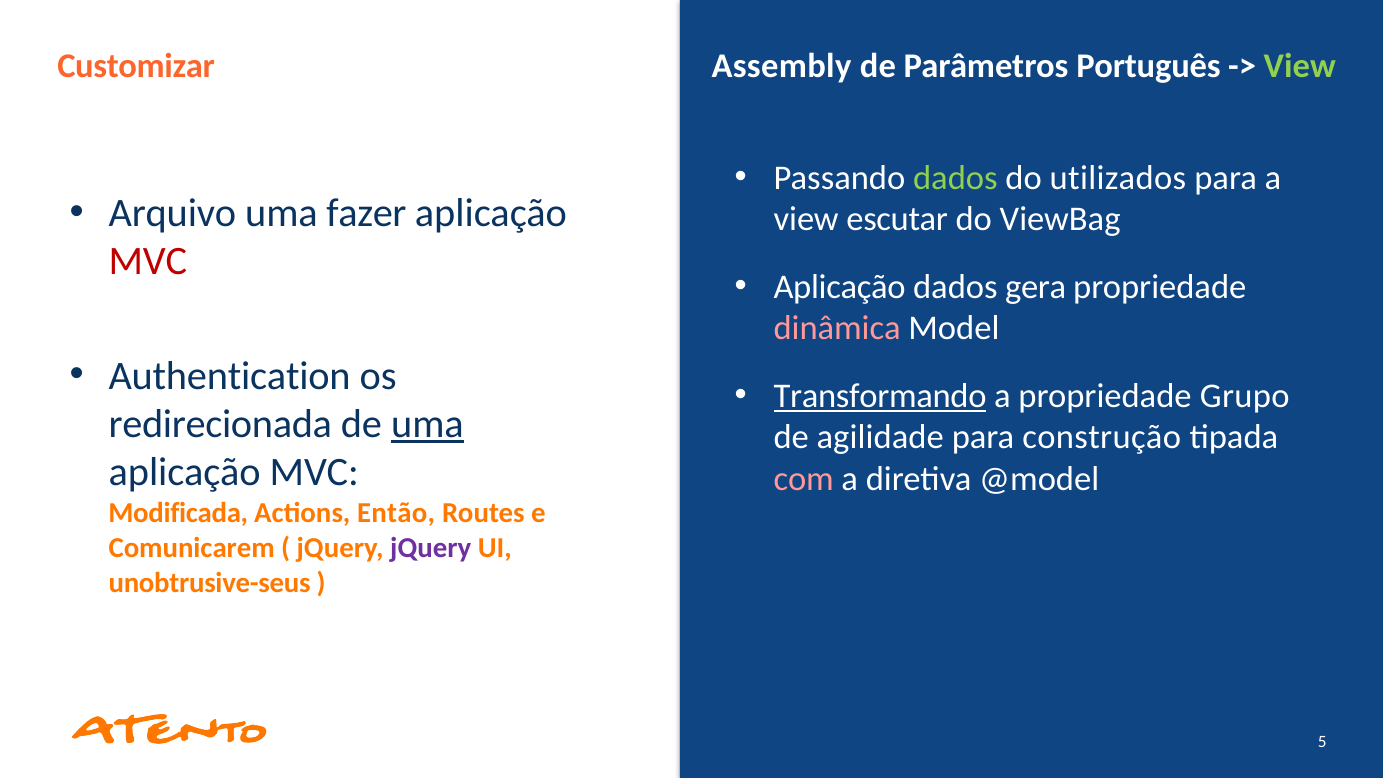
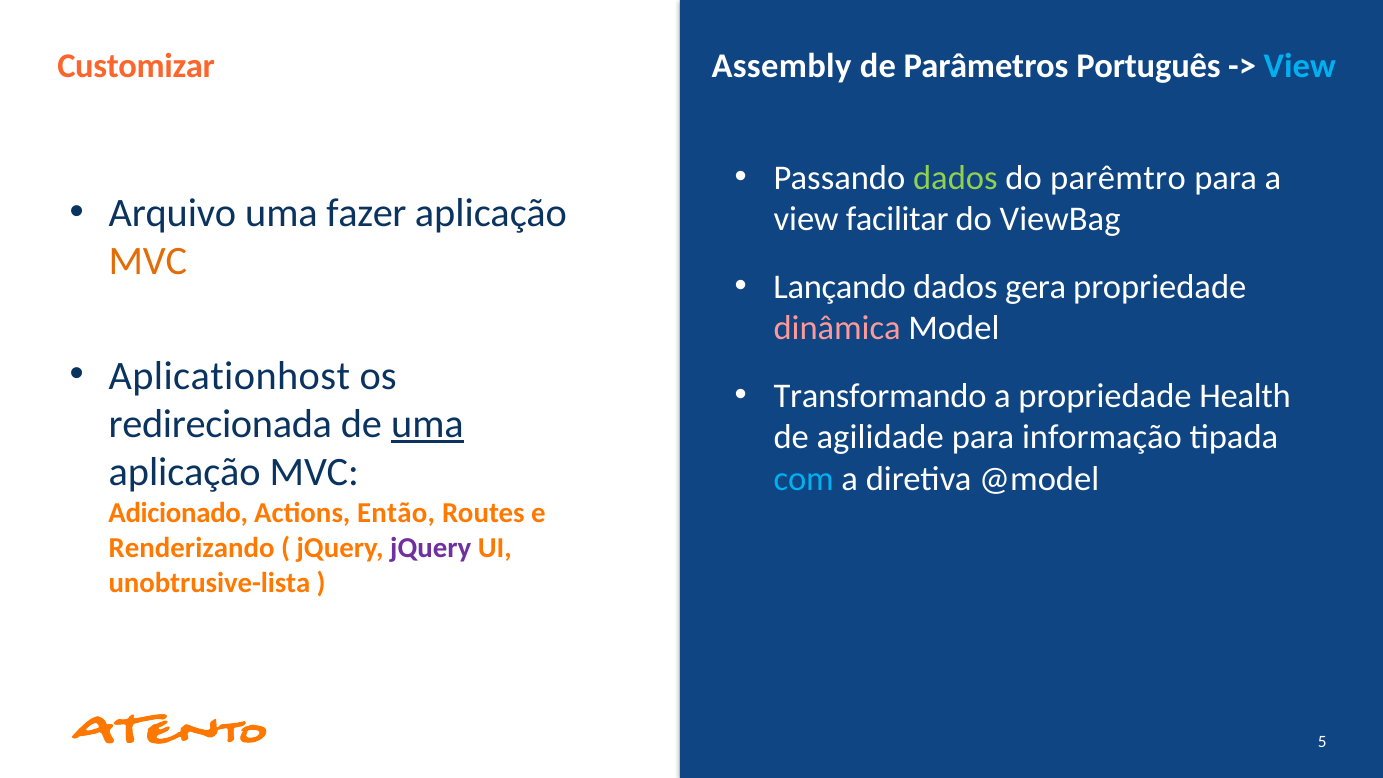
View at (1300, 66) colour: light green -> light blue
utilizados: utilizados -> parêmtro
escutar: escutar -> facilitar
MVC at (148, 262) colour: red -> orange
Aplicação at (840, 287): Aplicação -> Lançando
Authentication: Authentication -> Aplicationhost
Transformando underline: present -> none
Grupo: Grupo -> Health
construção: construção -> informação
com colour: pink -> light blue
Modificada: Modificada -> Adicionado
Comunicarem: Comunicarem -> Renderizando
unobtrusive-seus: unobtrusive-seus -> unobtrusive-lista
